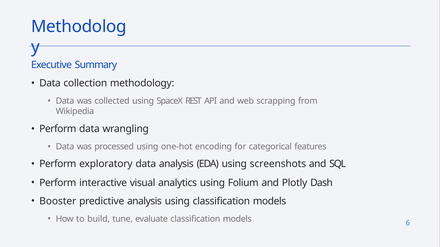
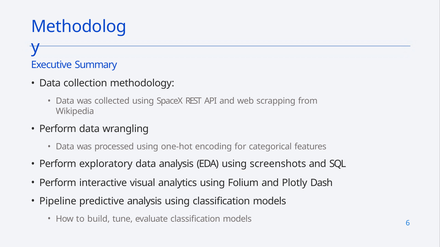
Booster: Booster -> Pipeline
